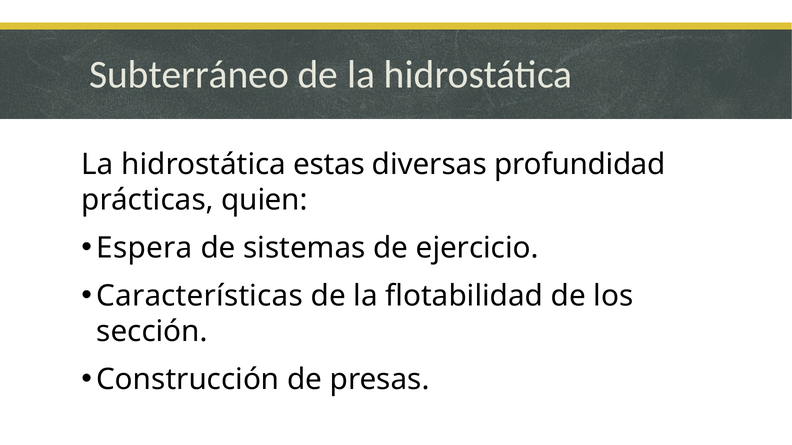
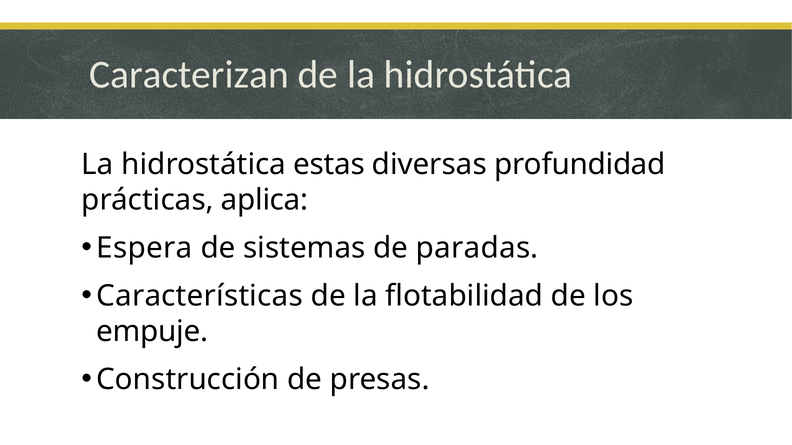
Subterráneo: Subterráneo -> Caracterizan
quien: quien -> aplica
ejercicio: ejercicio -> paradas
sección: sección -> empuje
